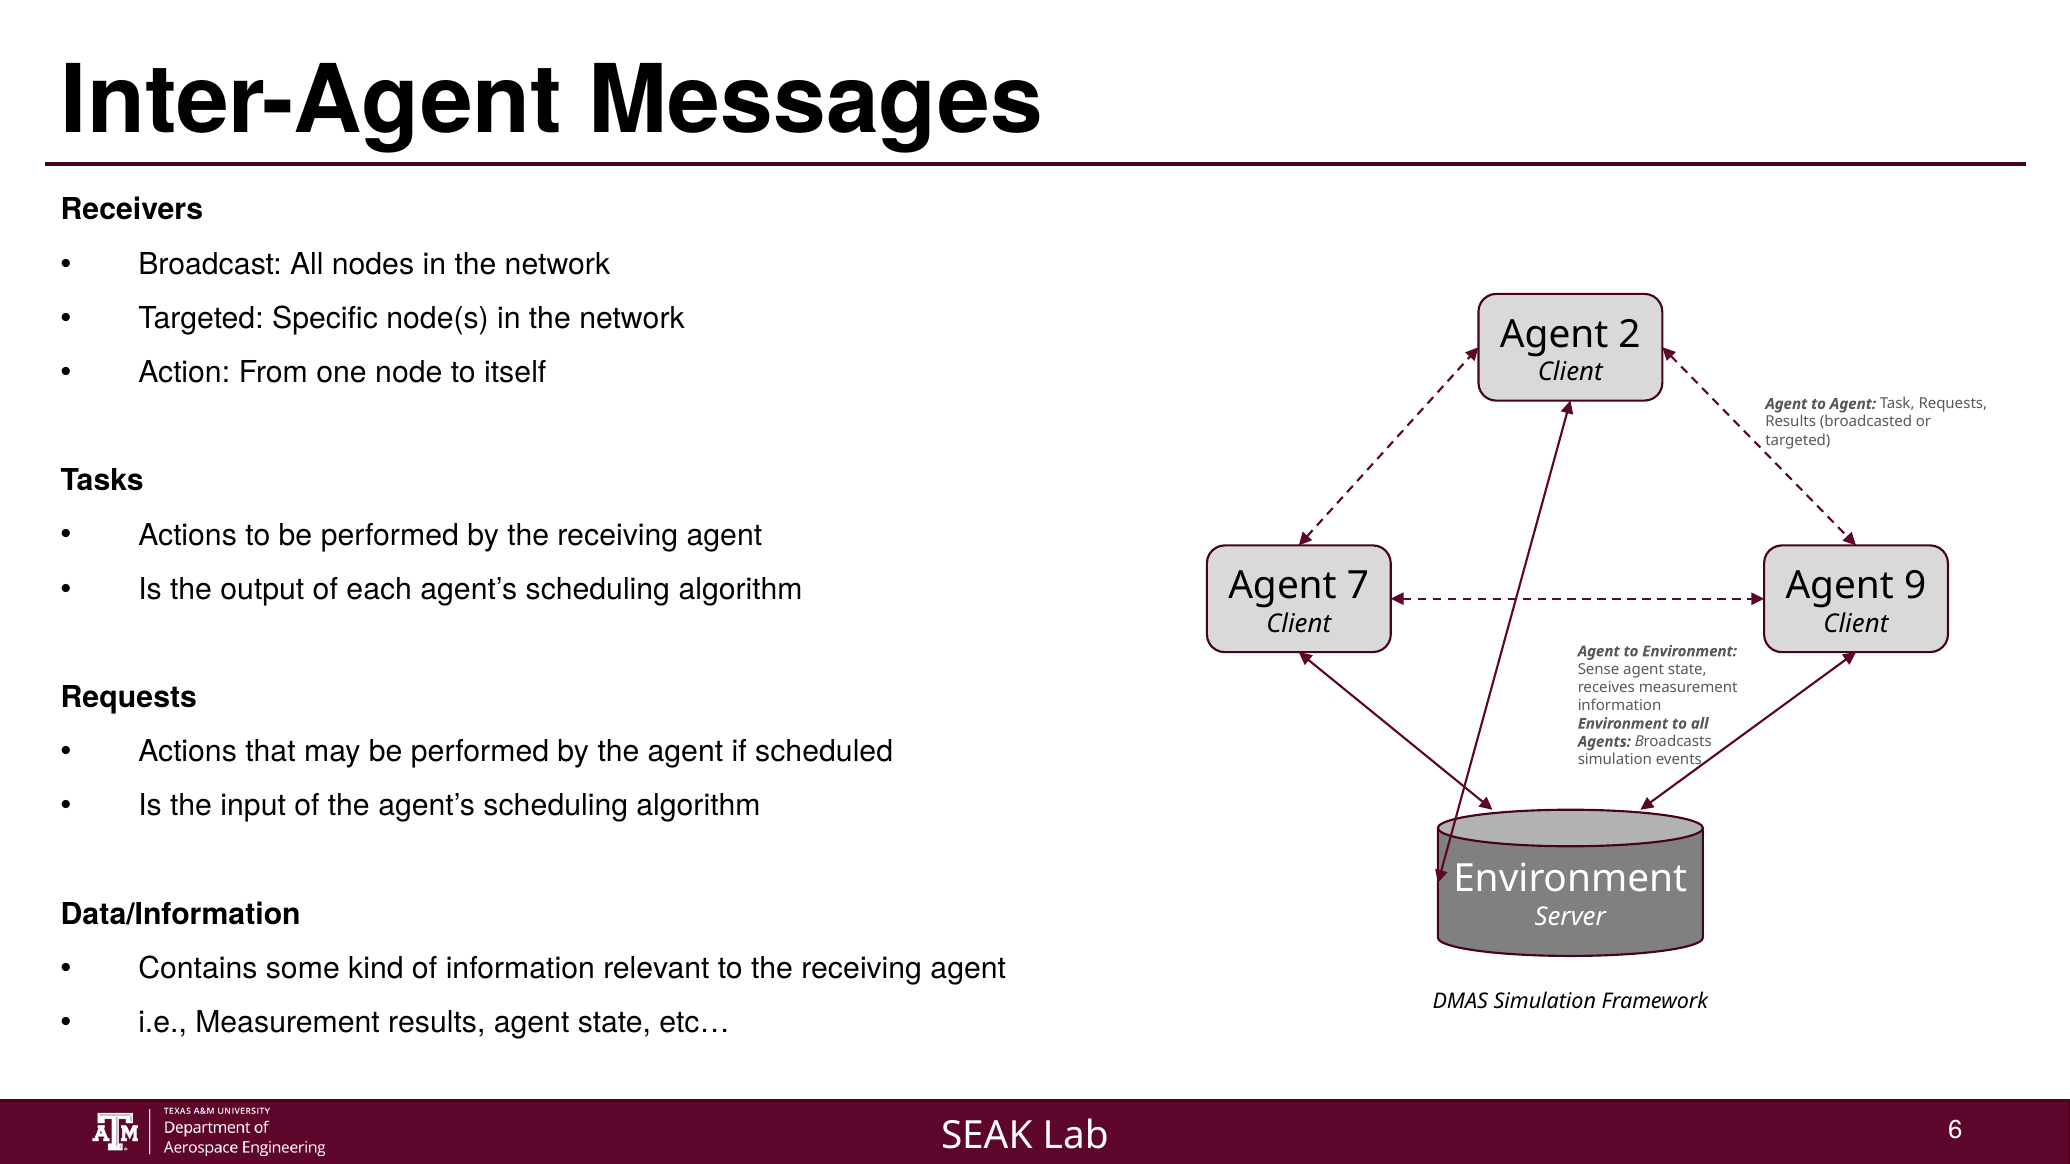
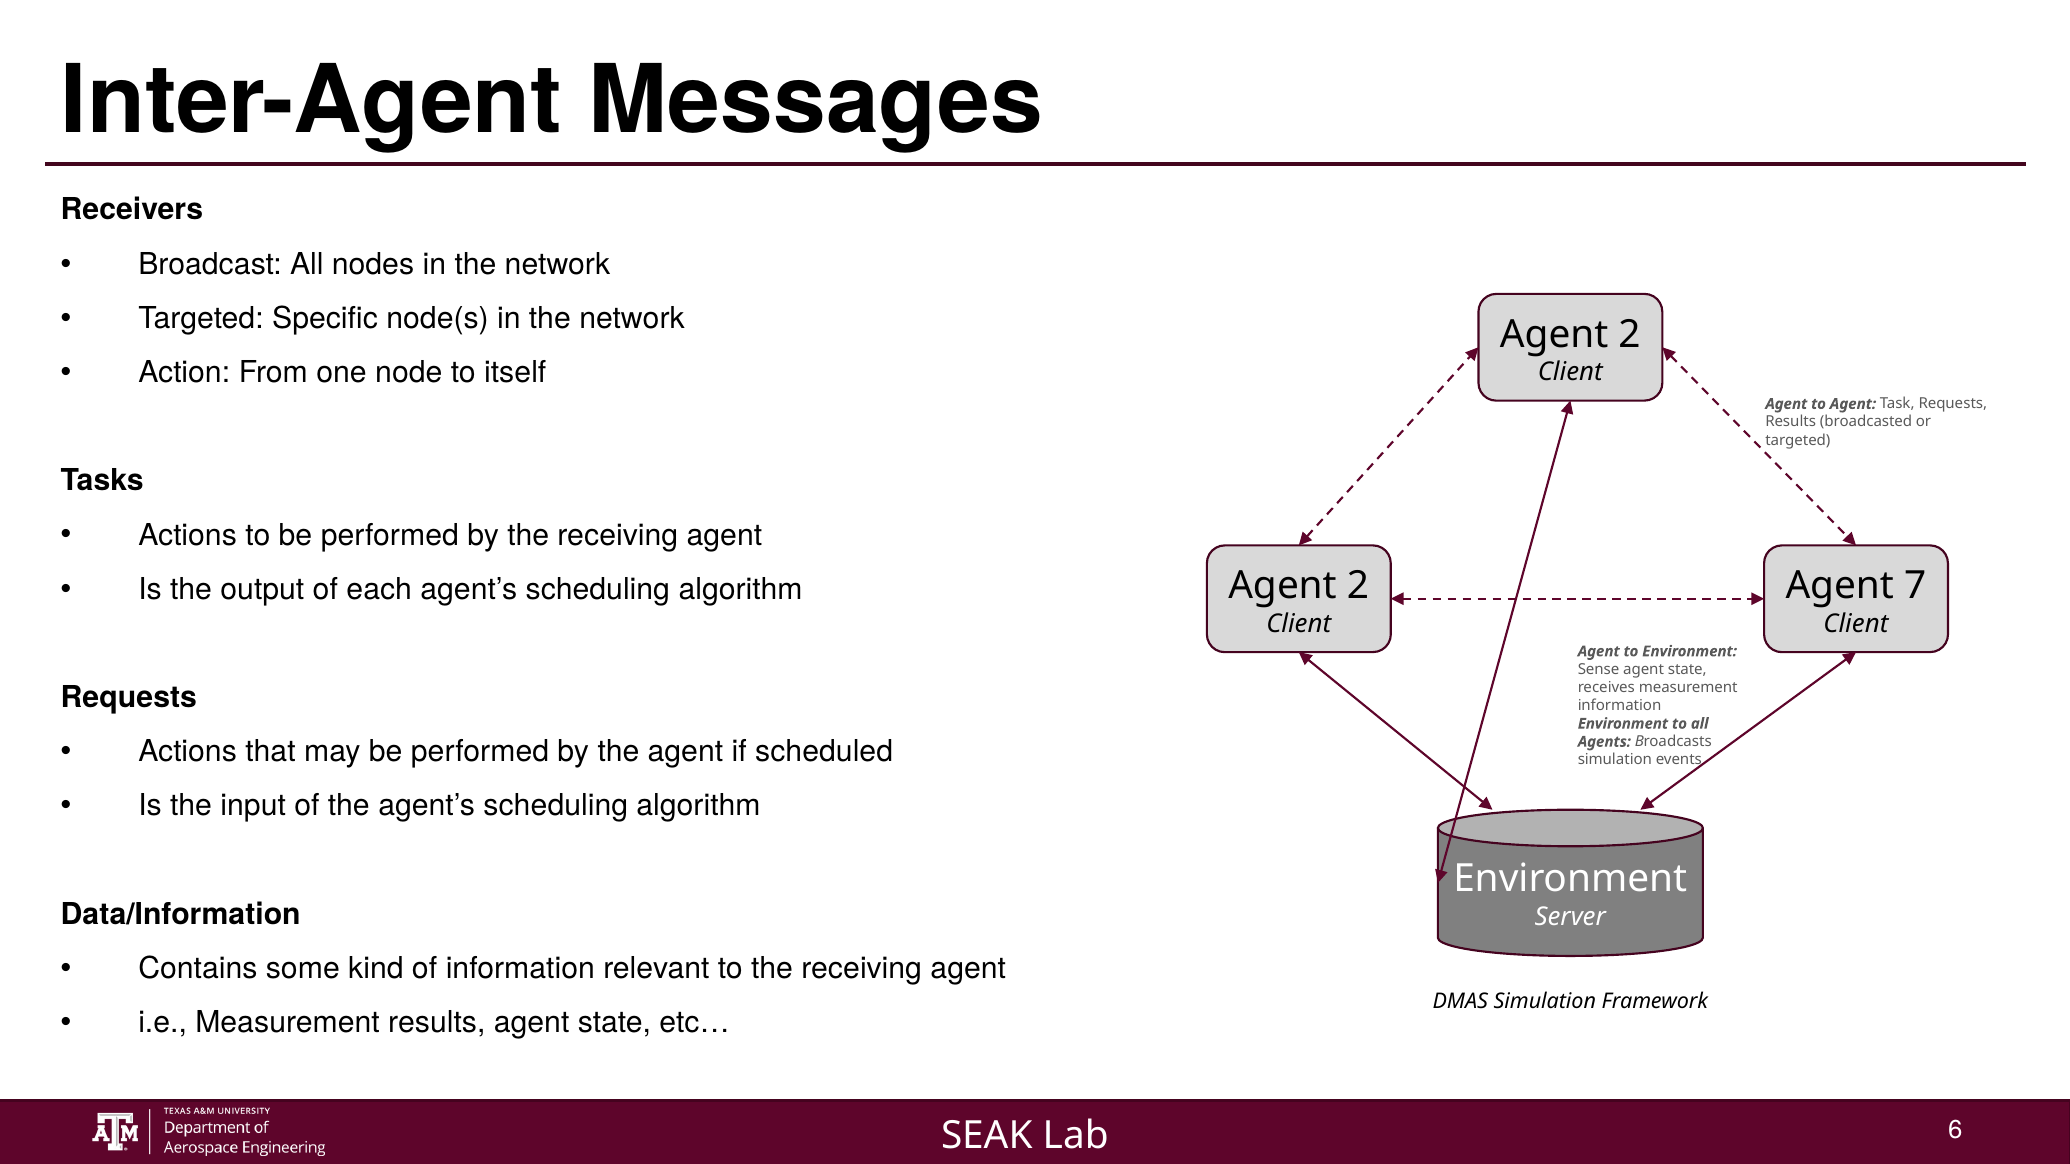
7 at (1358, 586): 7 -> 2
9: 9 -> 7
